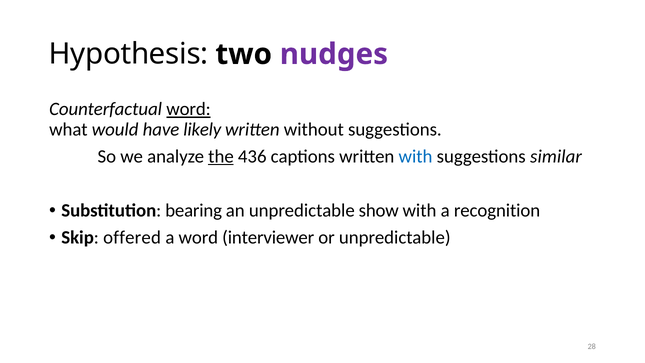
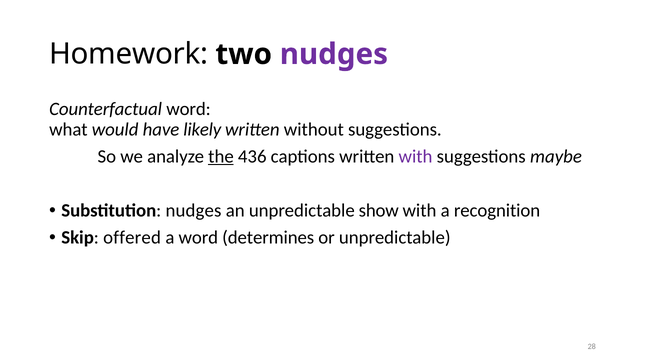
Hypothesis: Hypothesis -> Homework
word at (189, 109) underline: present -> none
with at (416, 156) colour: blue -> purple
similar: similar -> maybe
Substitution bearing: bearing -> nudges
interviewer: interviewer -> determines
